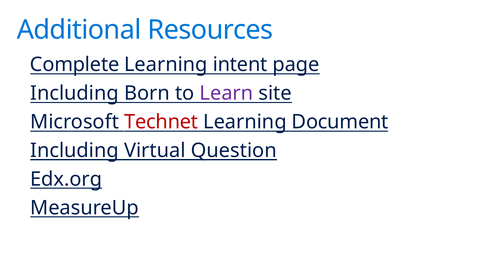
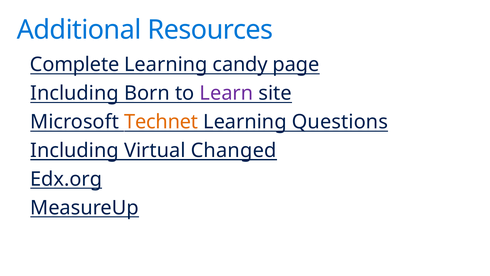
intent: intent -> candy
Technet colour: red -> orange
Document: Document -> Questions
Question: Question -> Changed
